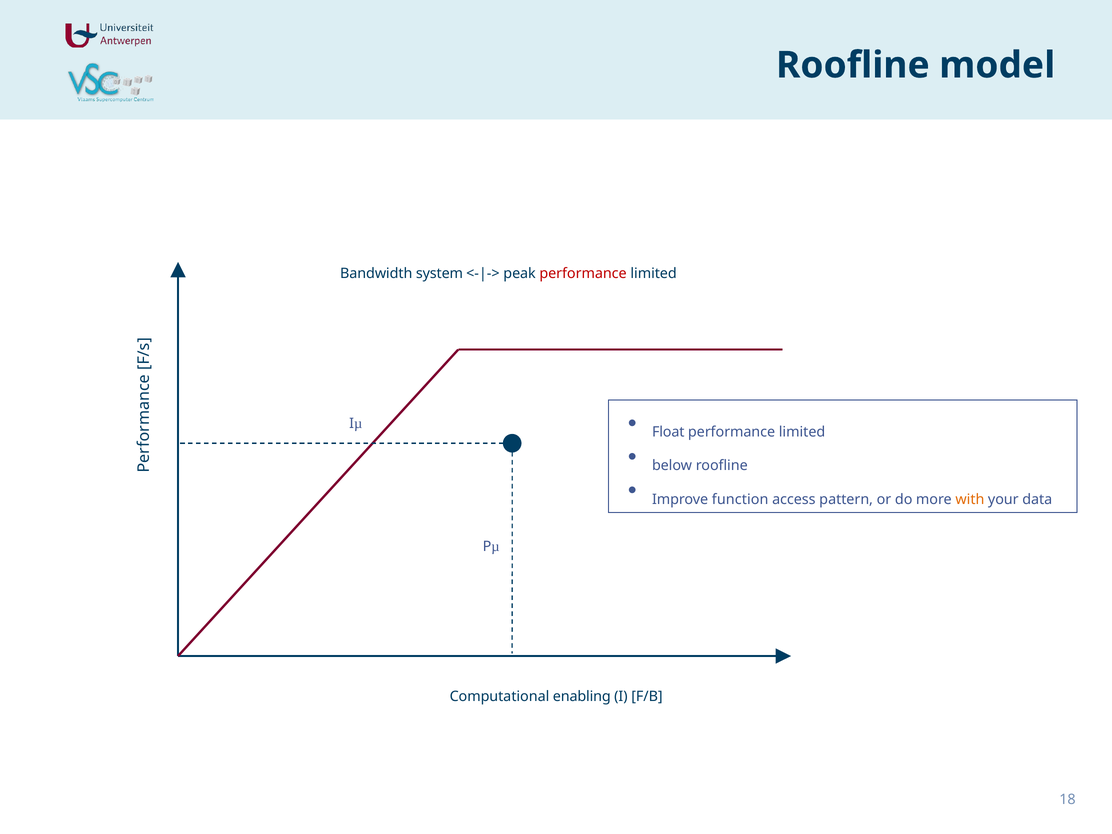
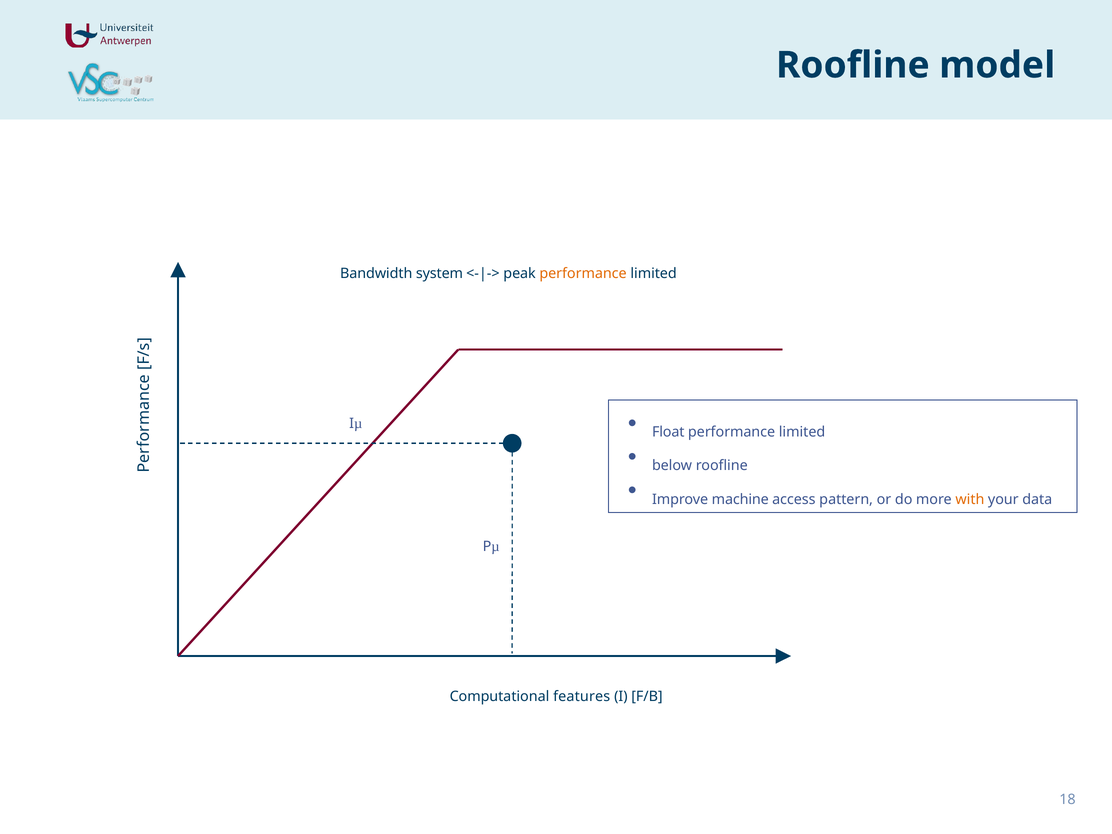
performance at (583, 273) colour: red -> orange
function: function -> machine
enabling: enabling -> features
